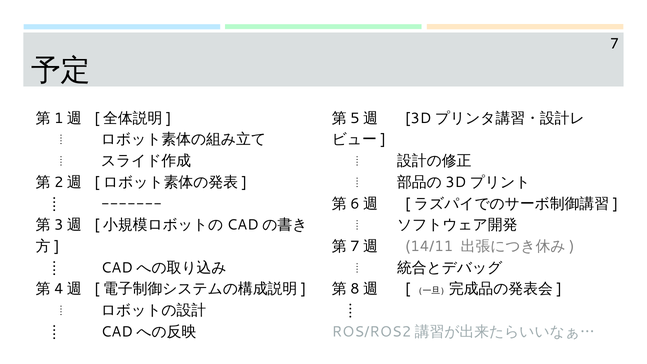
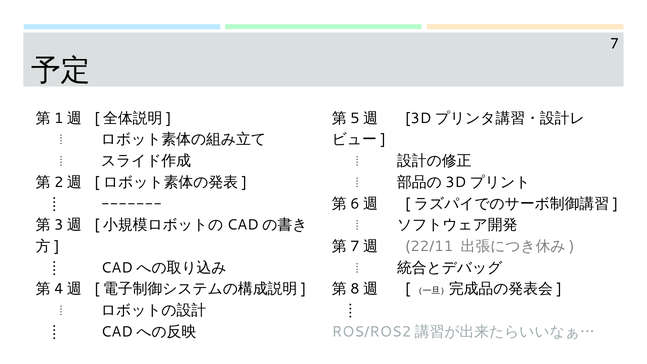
14/11: 14/11 -> 22/11
